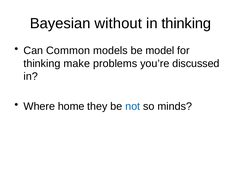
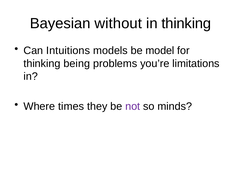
Common: Common -> Intuitions
make: make -> being
discussed: discussed -> limitations
home: home -> times
not colour: blue -> purple
